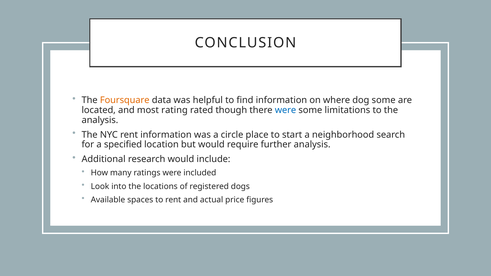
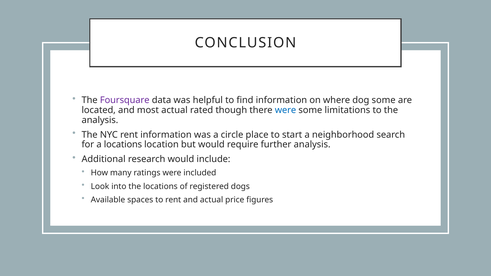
Foursquare colour: orange -> purple
most rating: rating -> actual
a specified: specified -> locations
